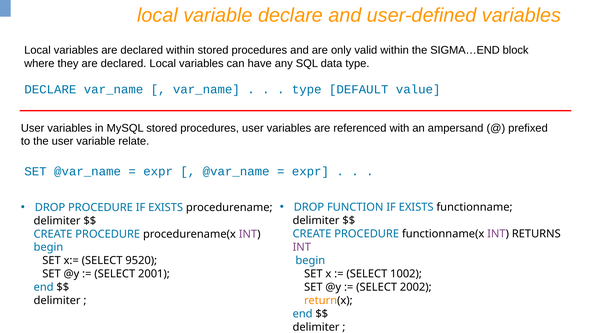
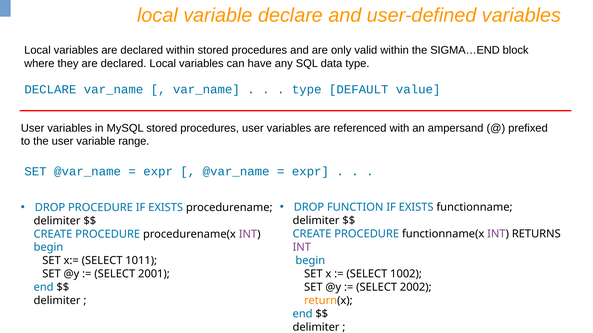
relate: relate -> range
9520: 9520 -> 1011
